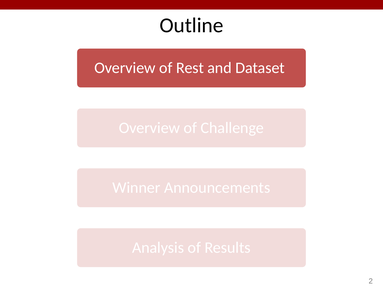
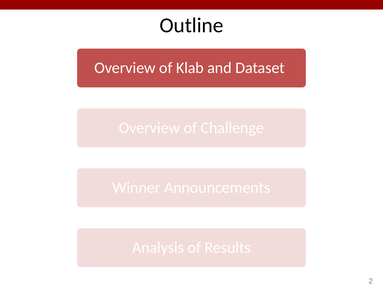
Rest: Rest -> Klab
